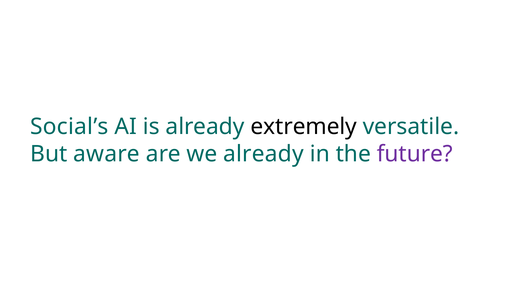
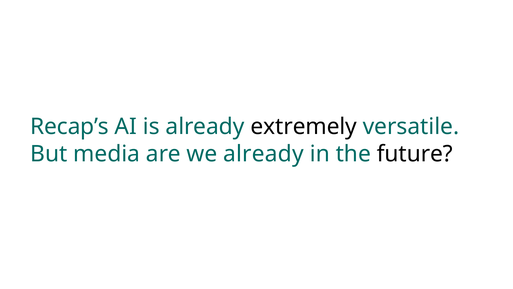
Social’s: Social’s -> Recap’s
aware: aware -> media
future colour: purple -> black
